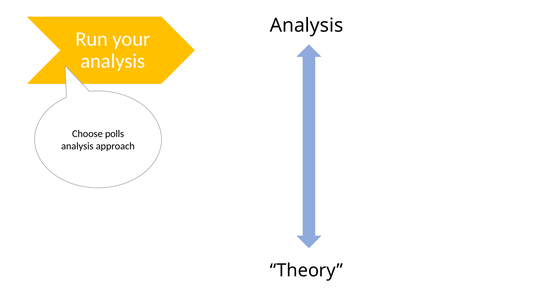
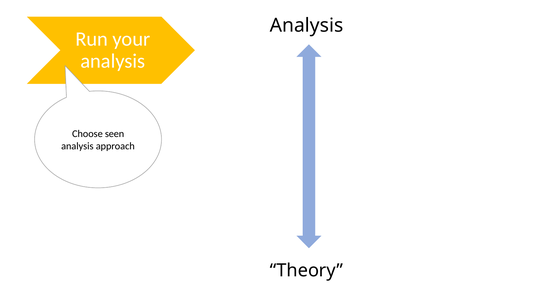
polls: polls -> seen
